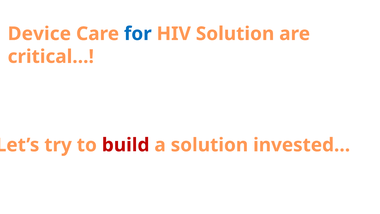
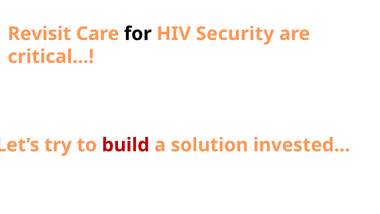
Device: Device -> Revisit
for colour: blue -> black
HIV Solution: Solution -> Security
